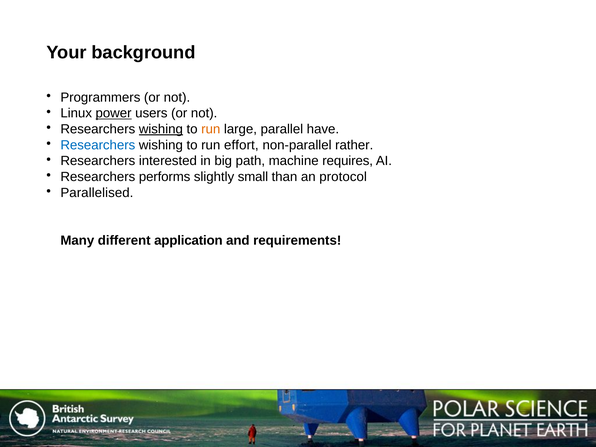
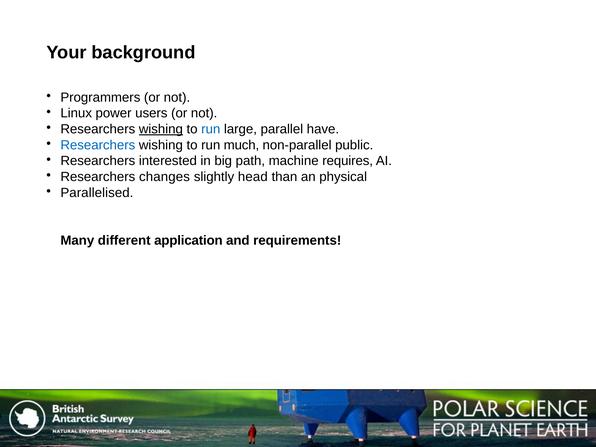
power underline: present -> none
run at (211, 129) colour: orange -> blue
effort: effort -> much
rather: rather -> public
performs: performs -> changes
small: small -> head
protocol: protocol -> physical
